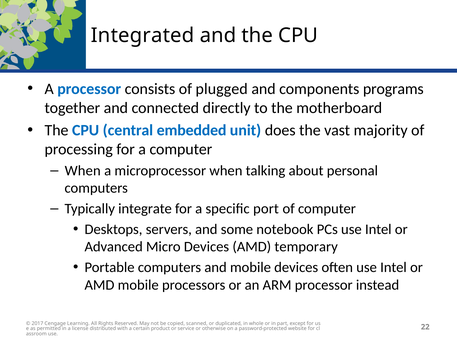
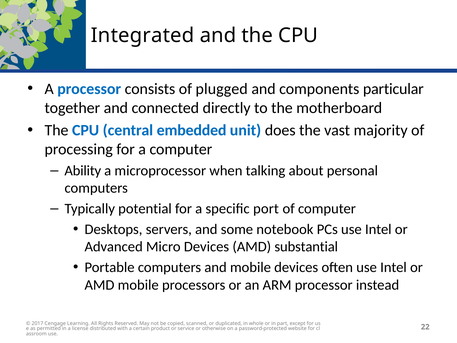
programs: programs -> particular
When at (83, 171): When -> Ability
integrate: integrate -> potential
temporary: temporary -> substantial
